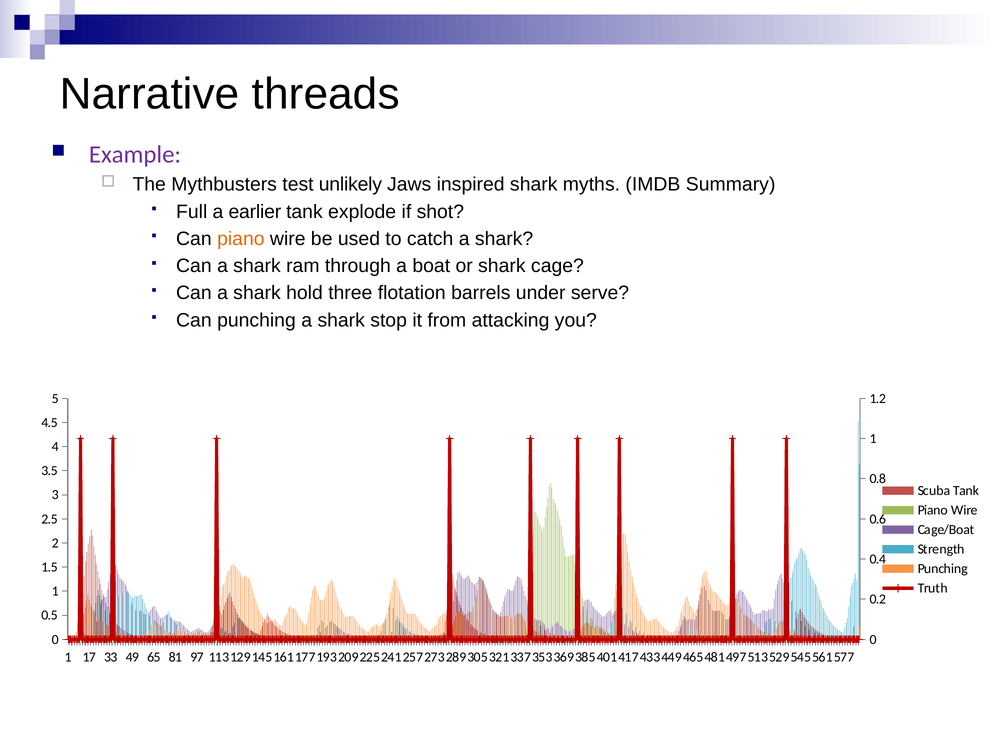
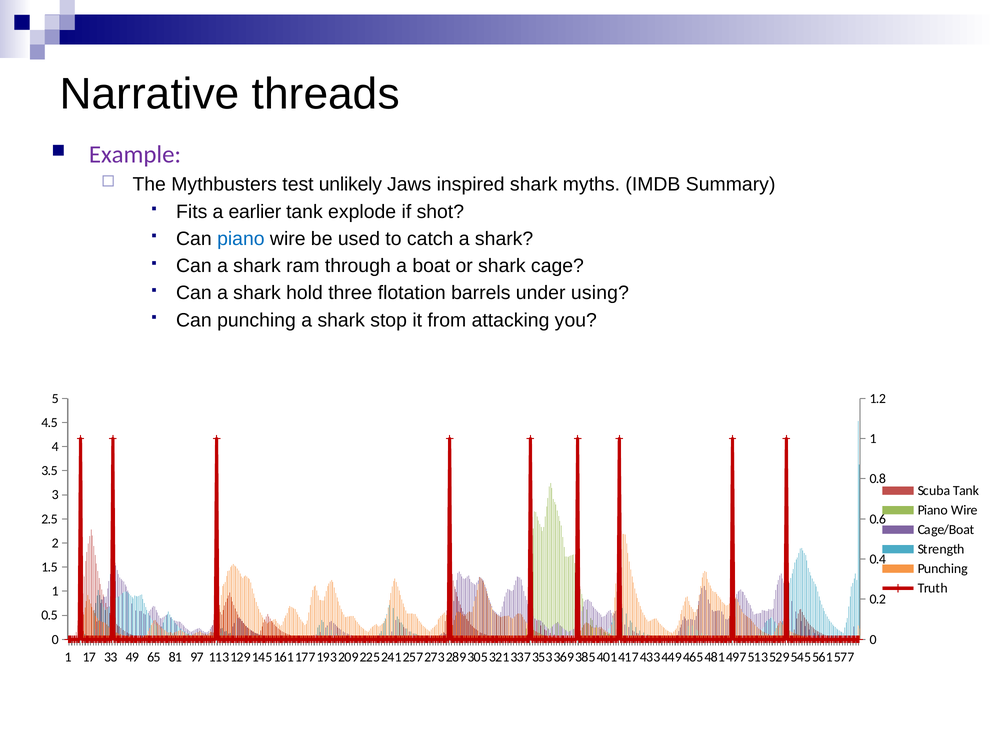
Full: Full -> Fits
piano at (241, 239) colour: orange -> blue
serve: serve -> using
